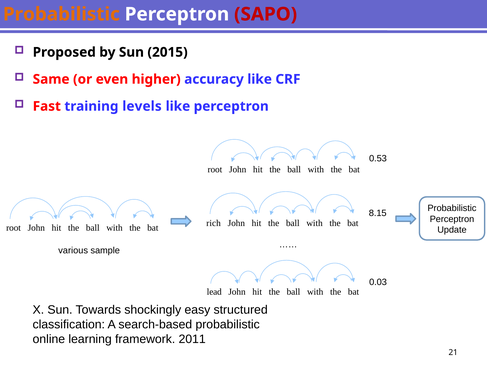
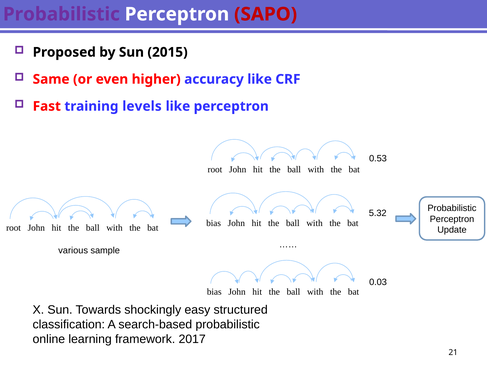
Probabilistic at (61, 14) colour: orange -> purple
8.15: 8.15 -> 5.32
rich at (214, 223): rich -> bias
lead at (214, 292): lead -> bias
2011: 2011 -> 2017
